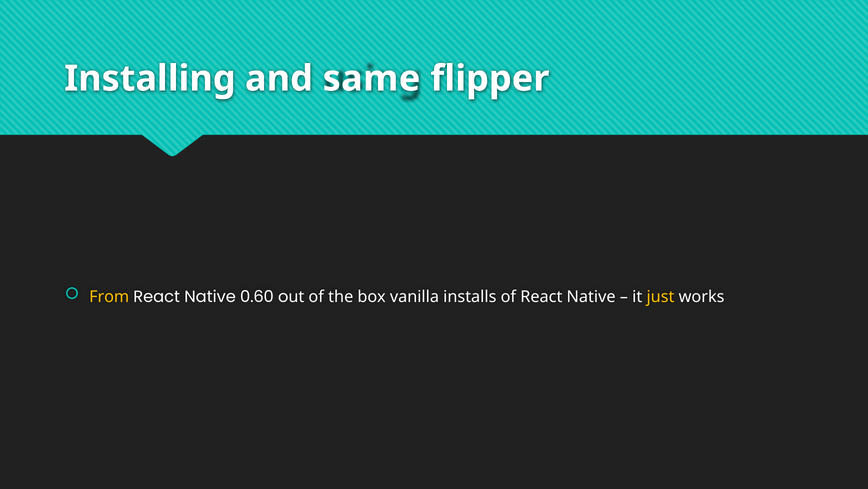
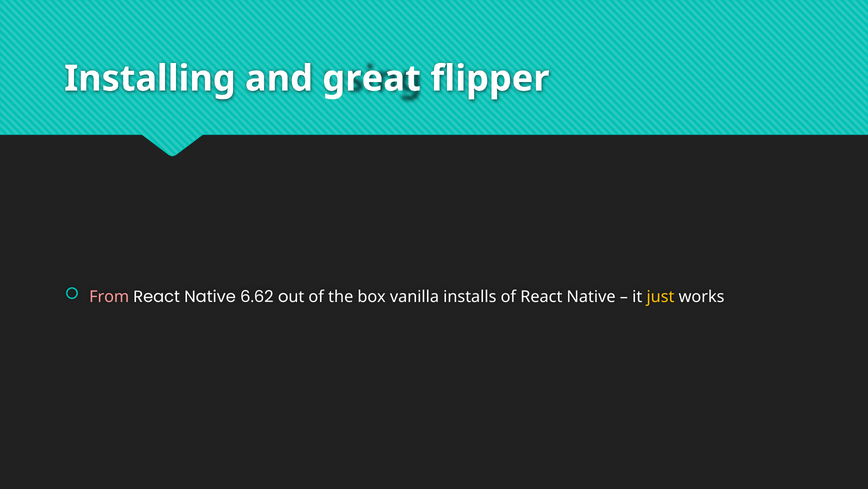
same: same -> great
From colour: yellow -> pink
0.60: 0.60 -> 6.62
